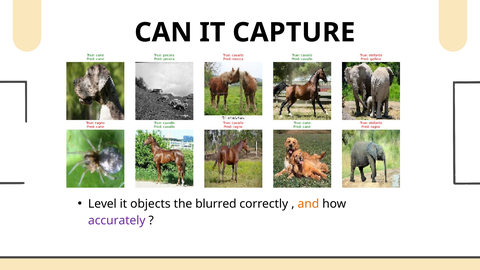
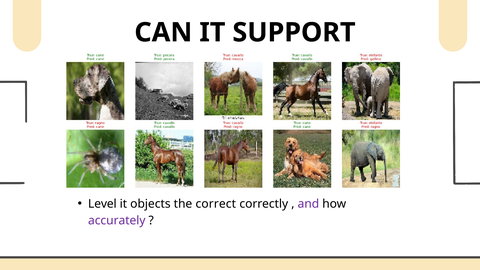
CAPTURE: CAPTURE -> SUPPORT
blurred: blurred -> correct
and colour: orange -> purple
